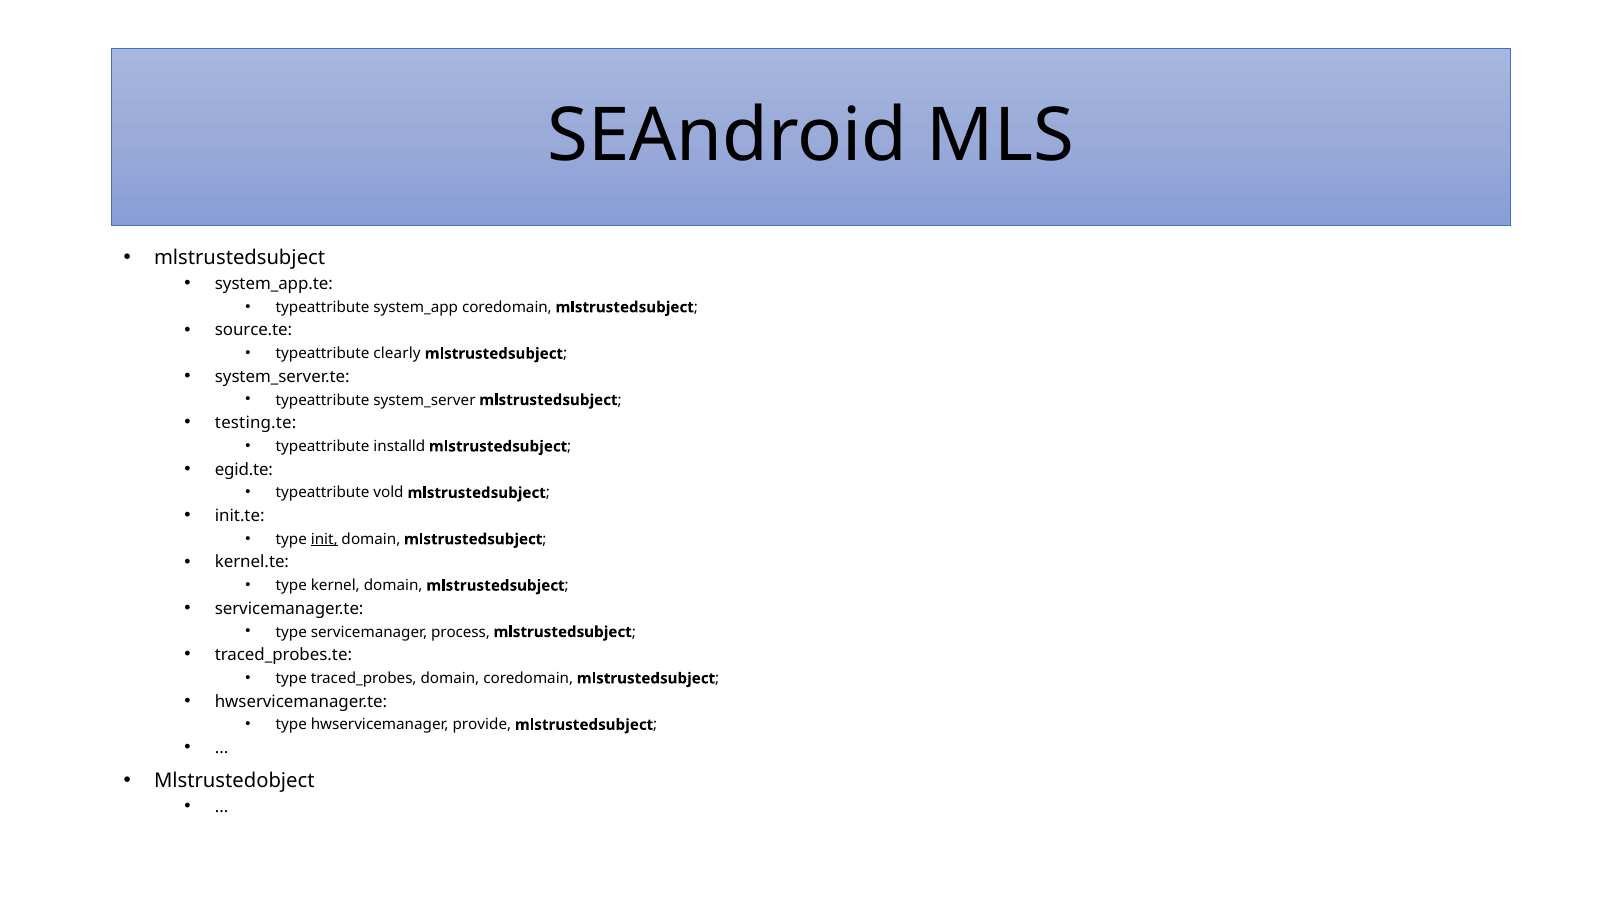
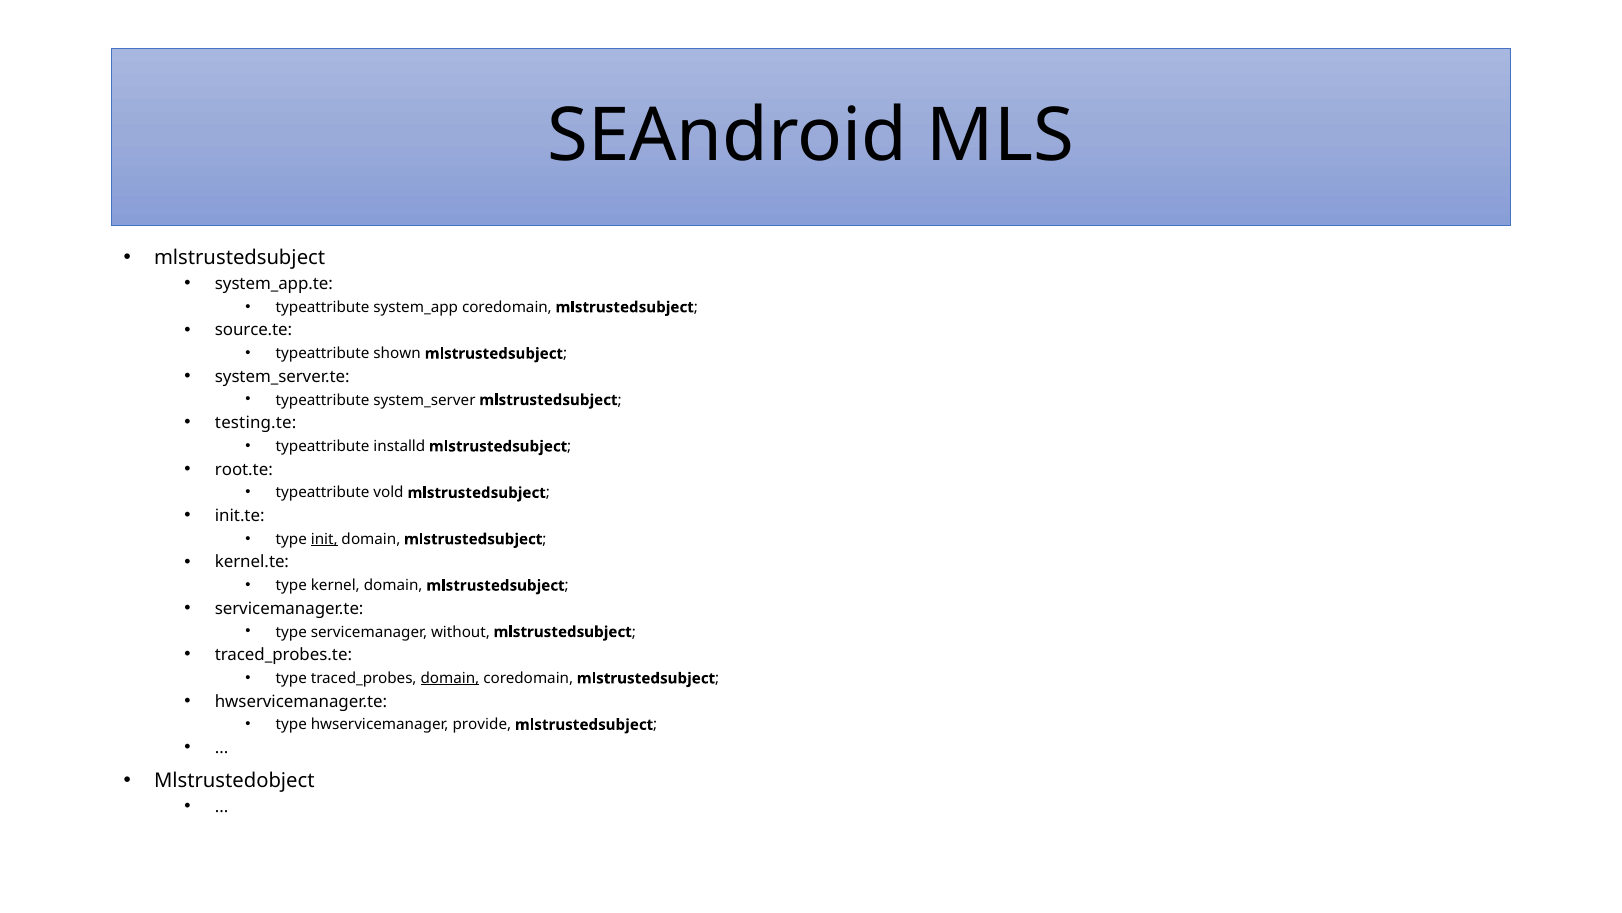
clearly: clearly -> shown
egid.te: egid.te -> root.te
process: process -> without
domain at (450, 678) underline: none -> present
